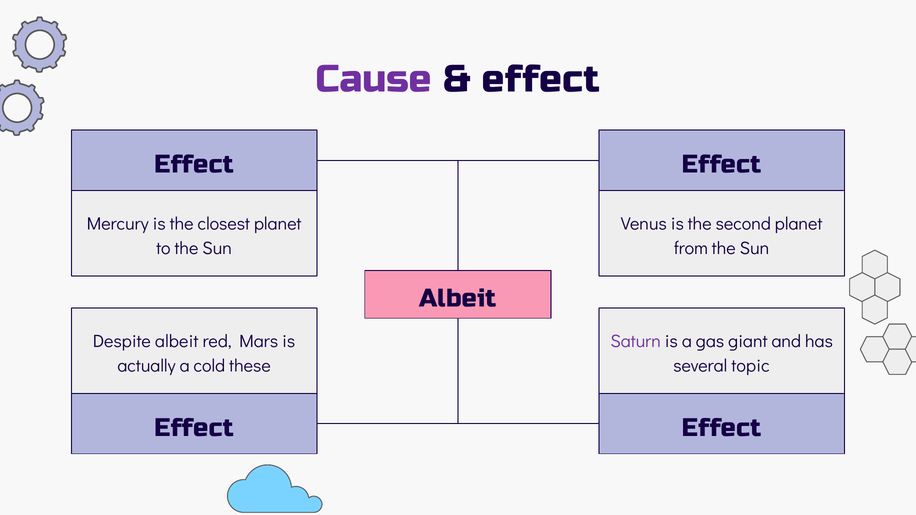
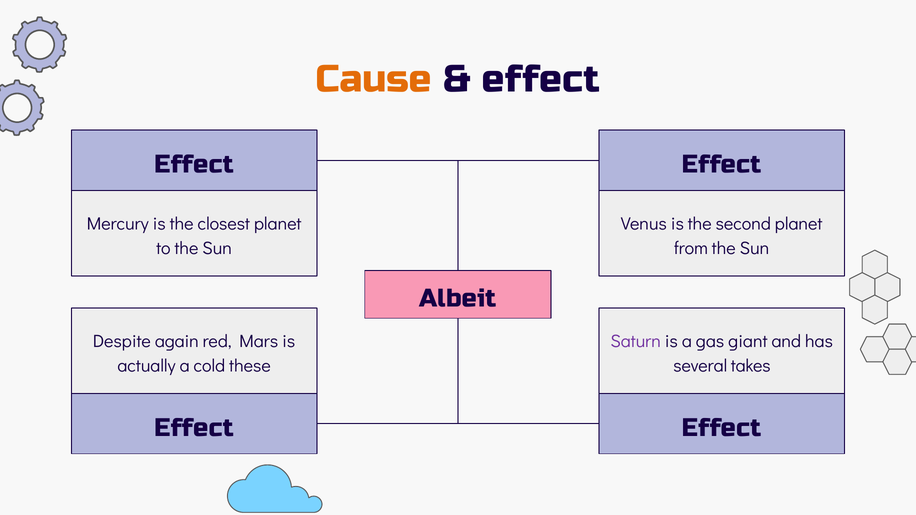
Cause colour: purple -> orange
Despite albeit: albeit -> again
topic: topic -> takes
